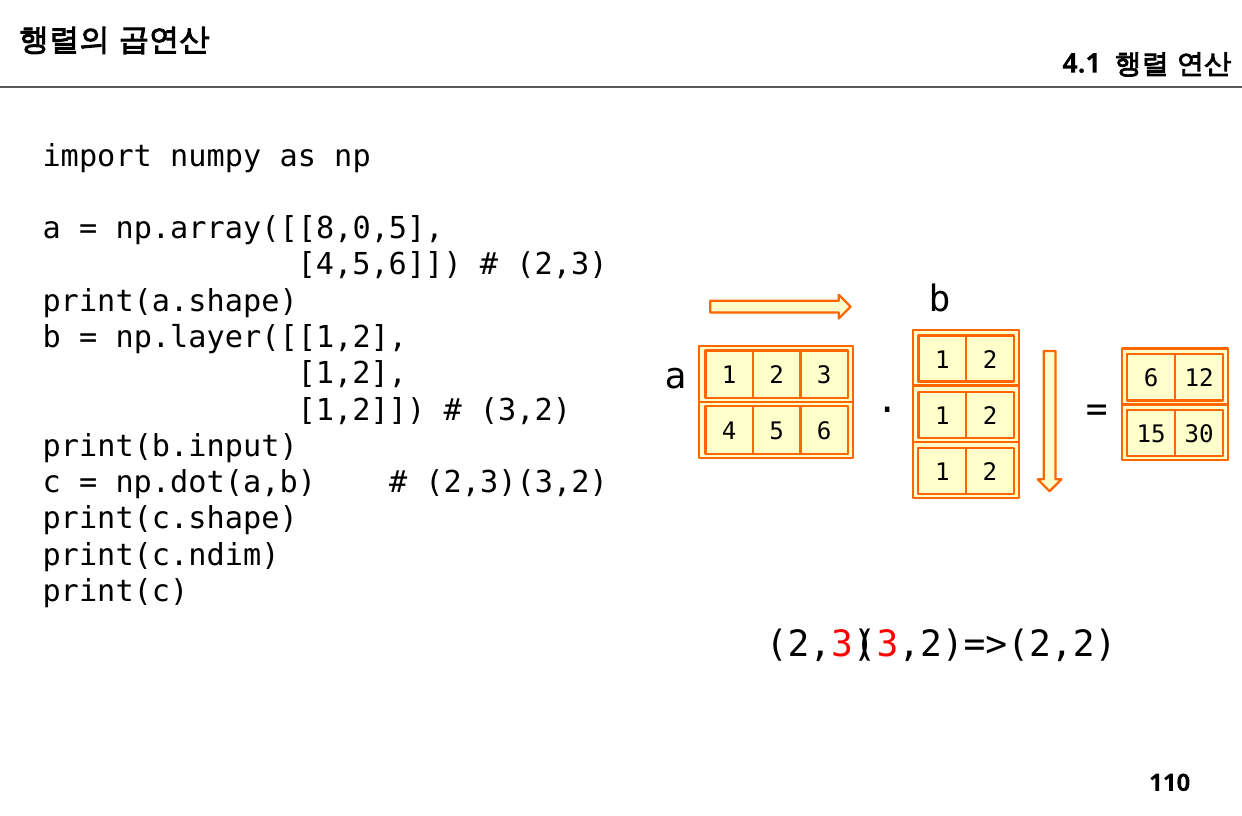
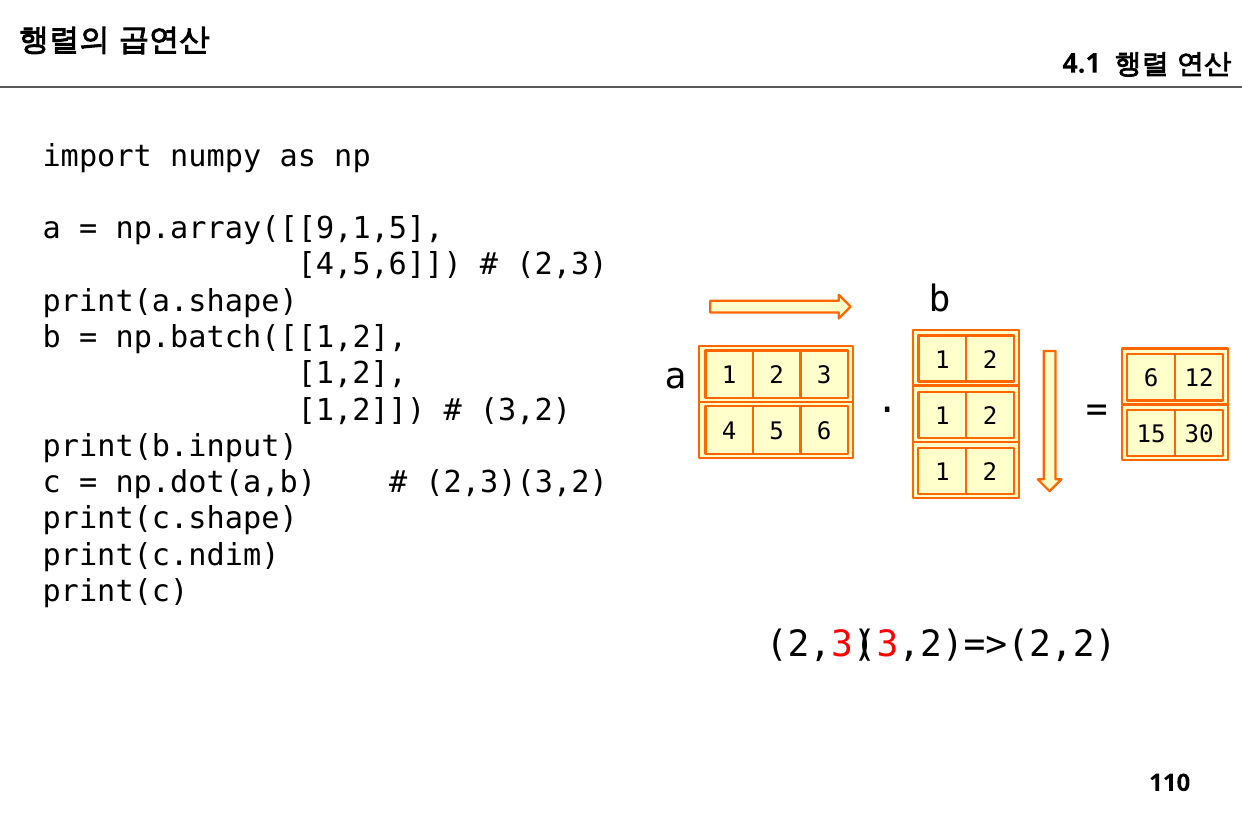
np.array([[8,0,5: np.array([[8,0,5 -> np.array([[9,1,5
np.layer([[1,2: np.layer([[1,2 -> np.batch([[1,2
